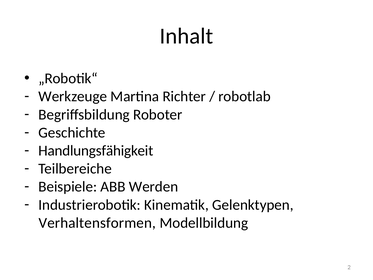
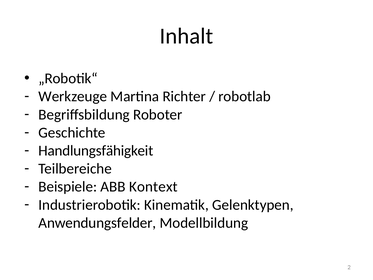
Werden: Werden -> Kontext
Verhaltensformen: Verhaltensformen -> Anwendungsfelder
